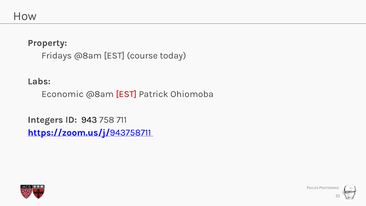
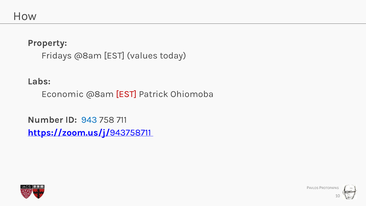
course: course -> values
Integers: Integers -> Number
943 colour: black -> blue
